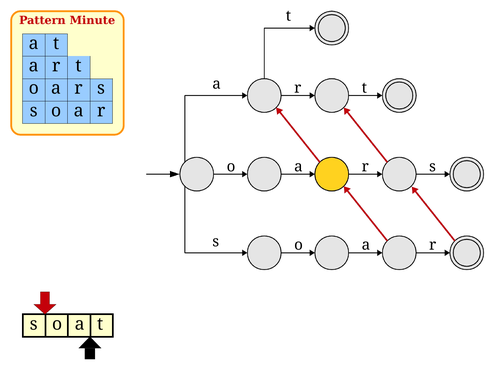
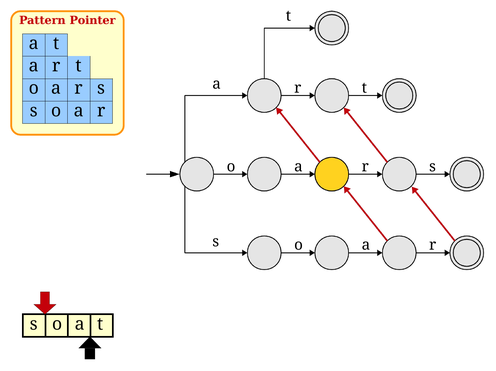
Minute: Minute -> Pointer
